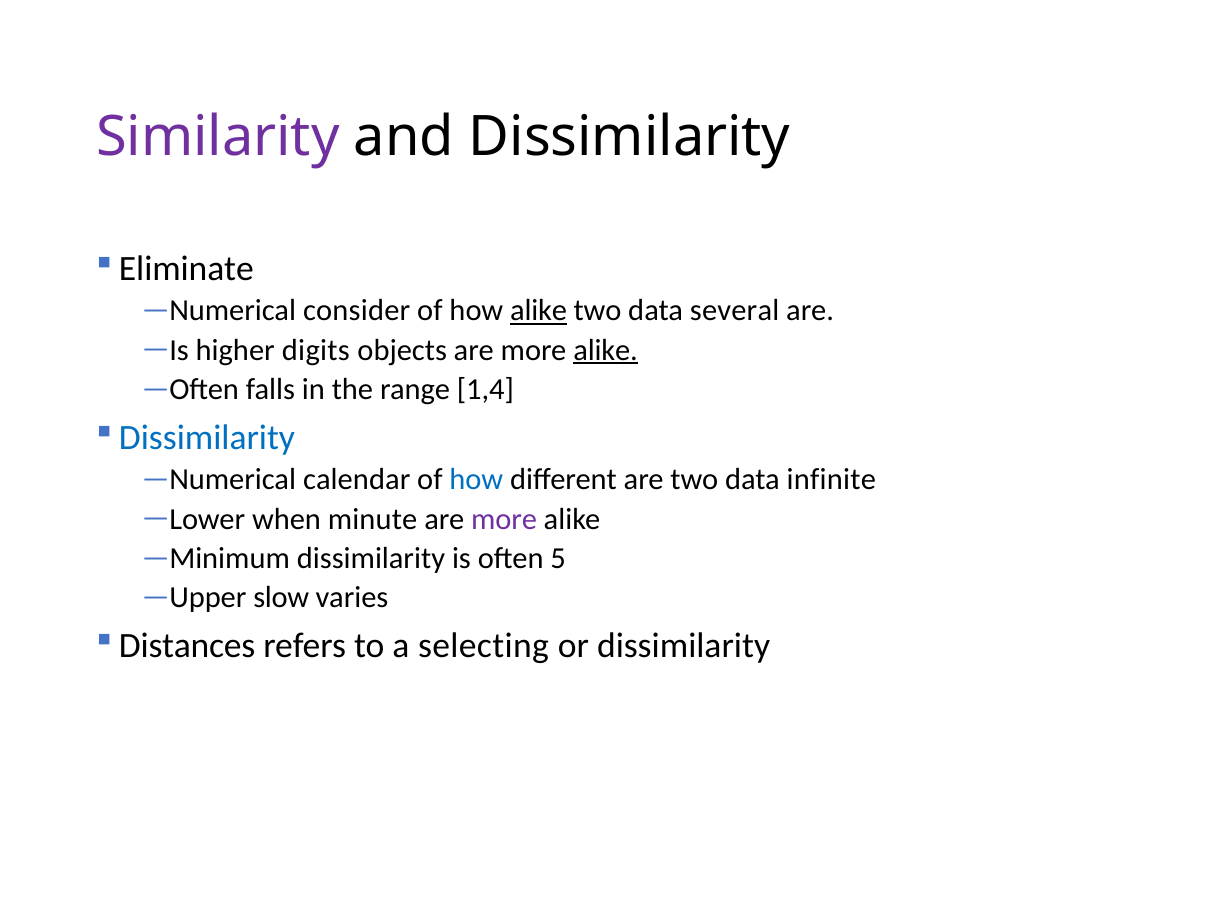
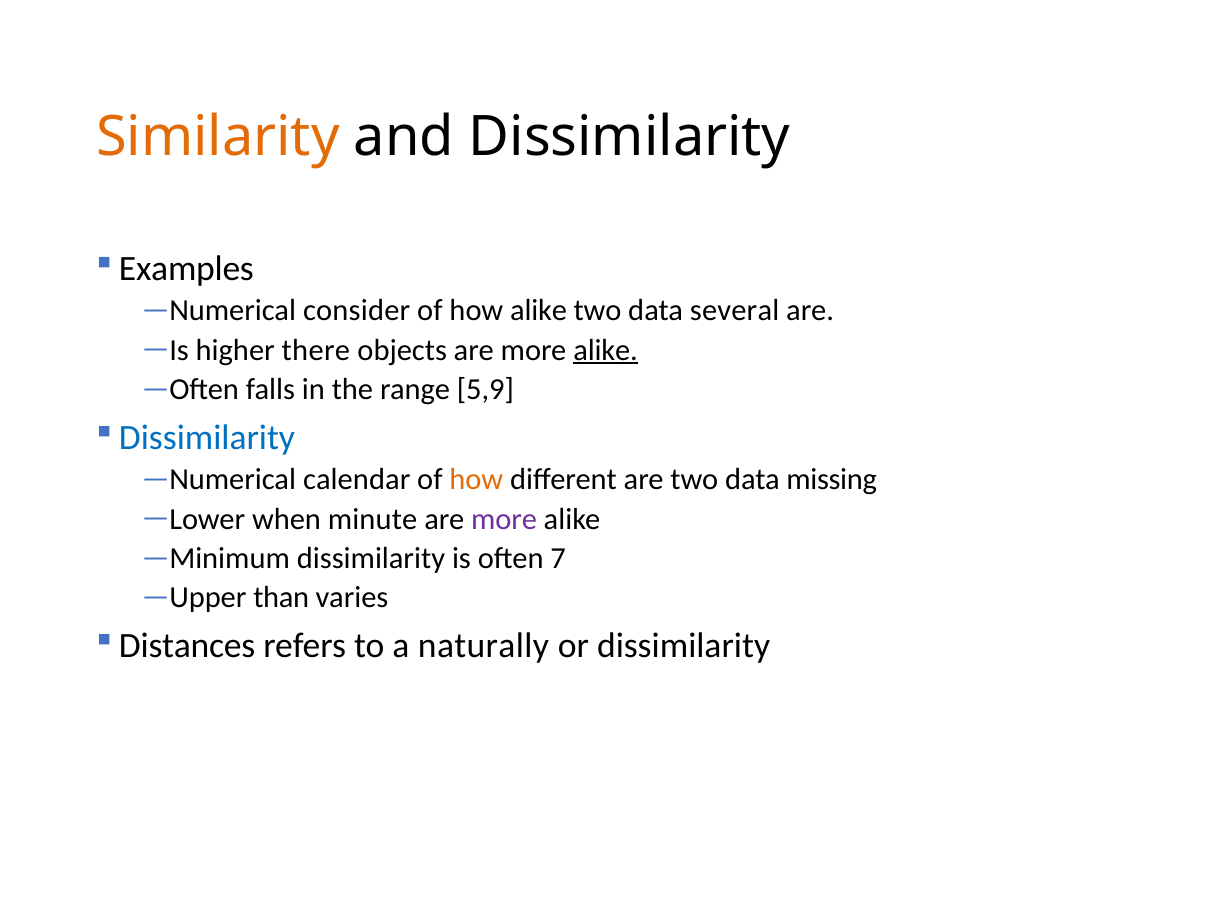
Similarity colour: purple -> orange
Eliminate: Eliminate -> Examples
alike at (539, 311) underline: present -> none
digits: digits -> there
1,4: 1,4 -> 5,9
how at (476, 480) colour: blue -> orange
infinite: infinite -> missing
5: 5 -> 7
slow: slow -> than
selecting: selecting -> naturally
